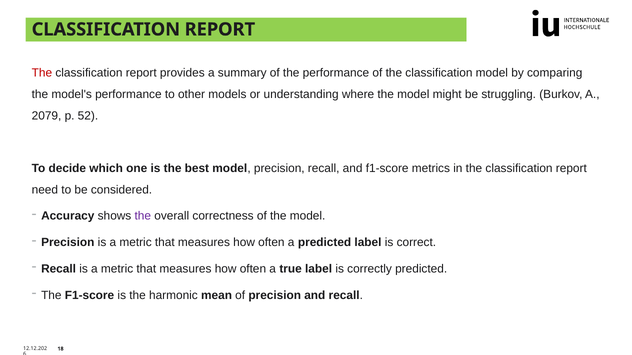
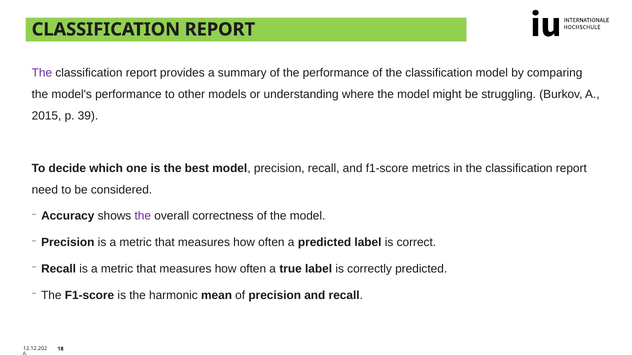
The at (42, 73) colour: red -> purple
2079: 2079 -> 2015
52: 52 -> 39
